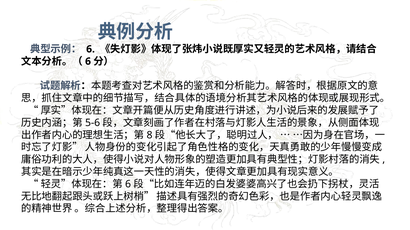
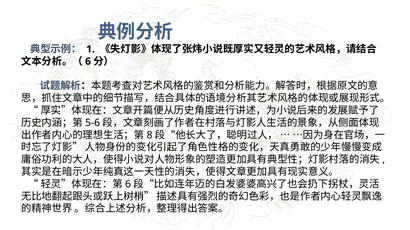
6 at (91, 49): 6 -> 1
